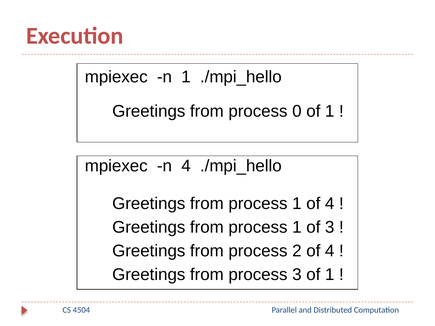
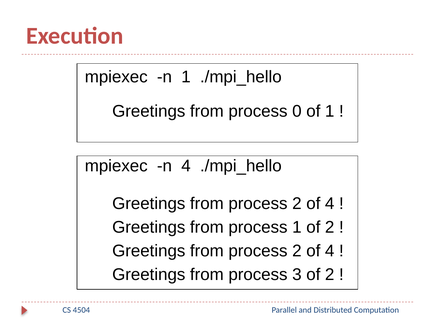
1 at (297, 204): 1 -> 2
1 of 3: 3 -> 2
3 of 1: 1 -> 2
